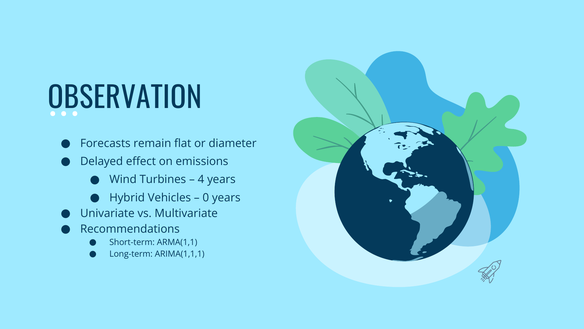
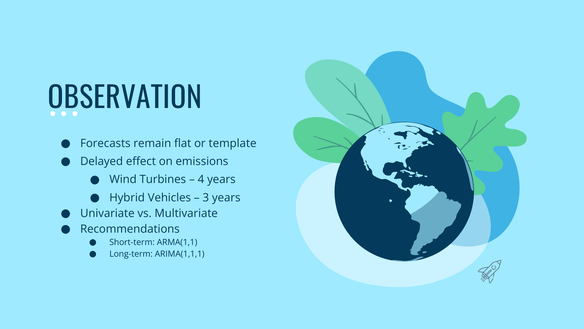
diameter: diameter -> template
0: 0 -> 3
